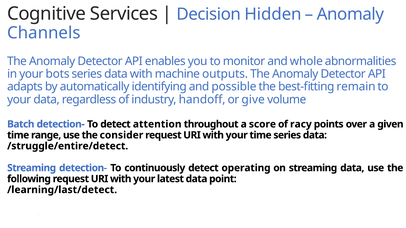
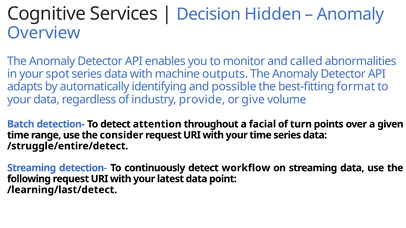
Channels: Channels -> Overview
whole: whole -> called
bots: bots -> spot
remain: remain -> format
handoff: handoff -> provide
score: score -> facial
racy: racy -> turn
operating: operating -> workflow
